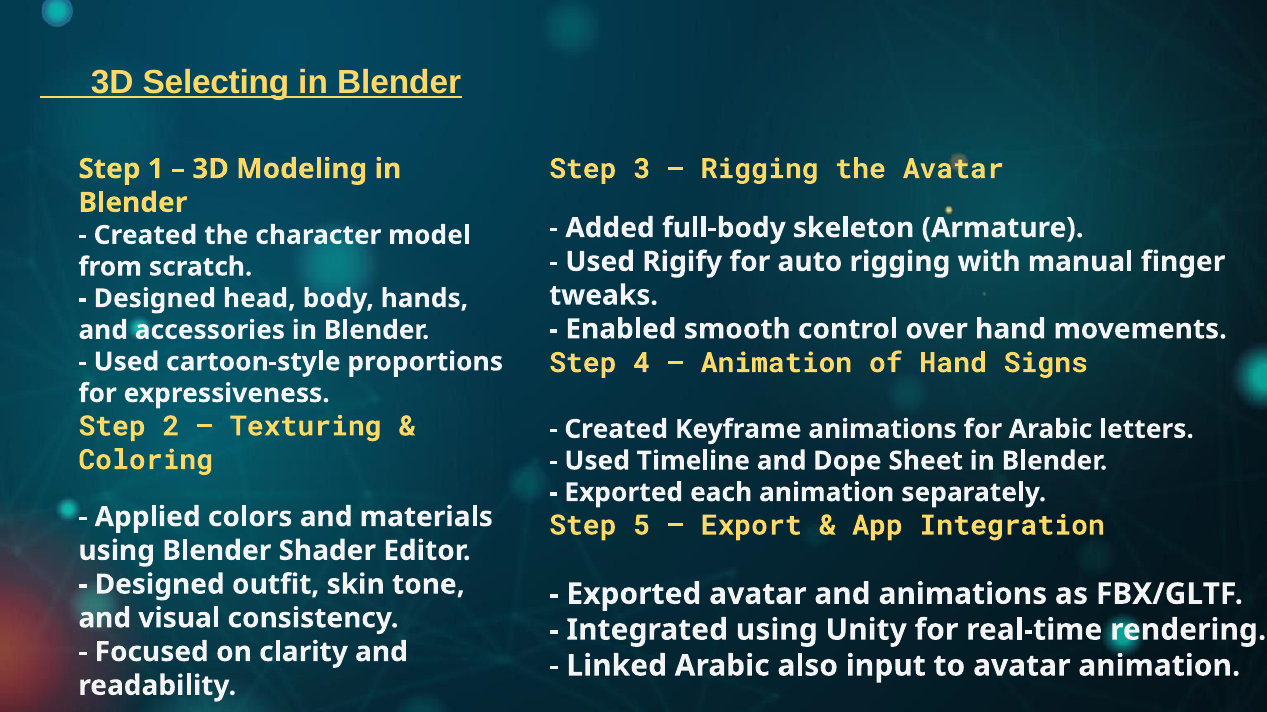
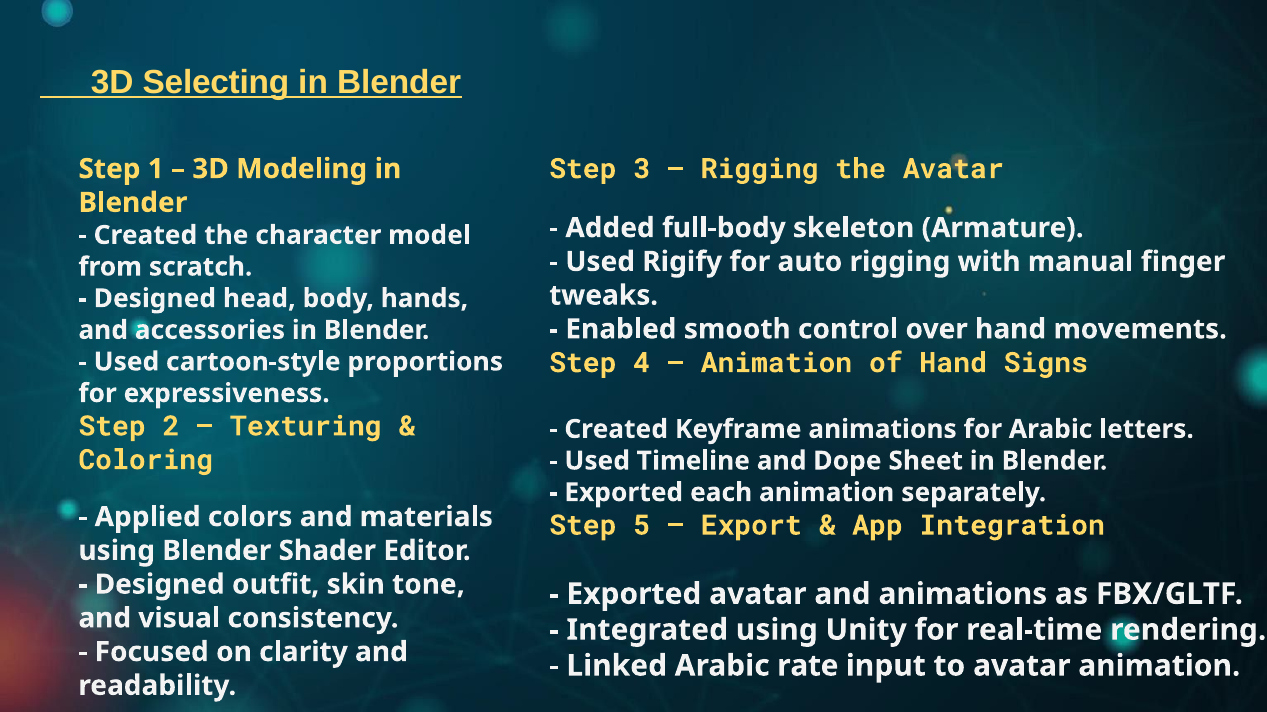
also: also -> rate
